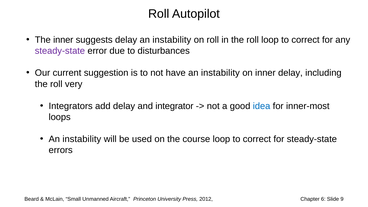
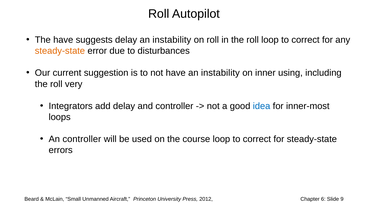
The inner: inner -> have
steady-state at (60, 51) colour: purple -> orange
inner delay: delay -> using
and integrator: integrator -> controller
instability at (82, 139): instability -> controller
